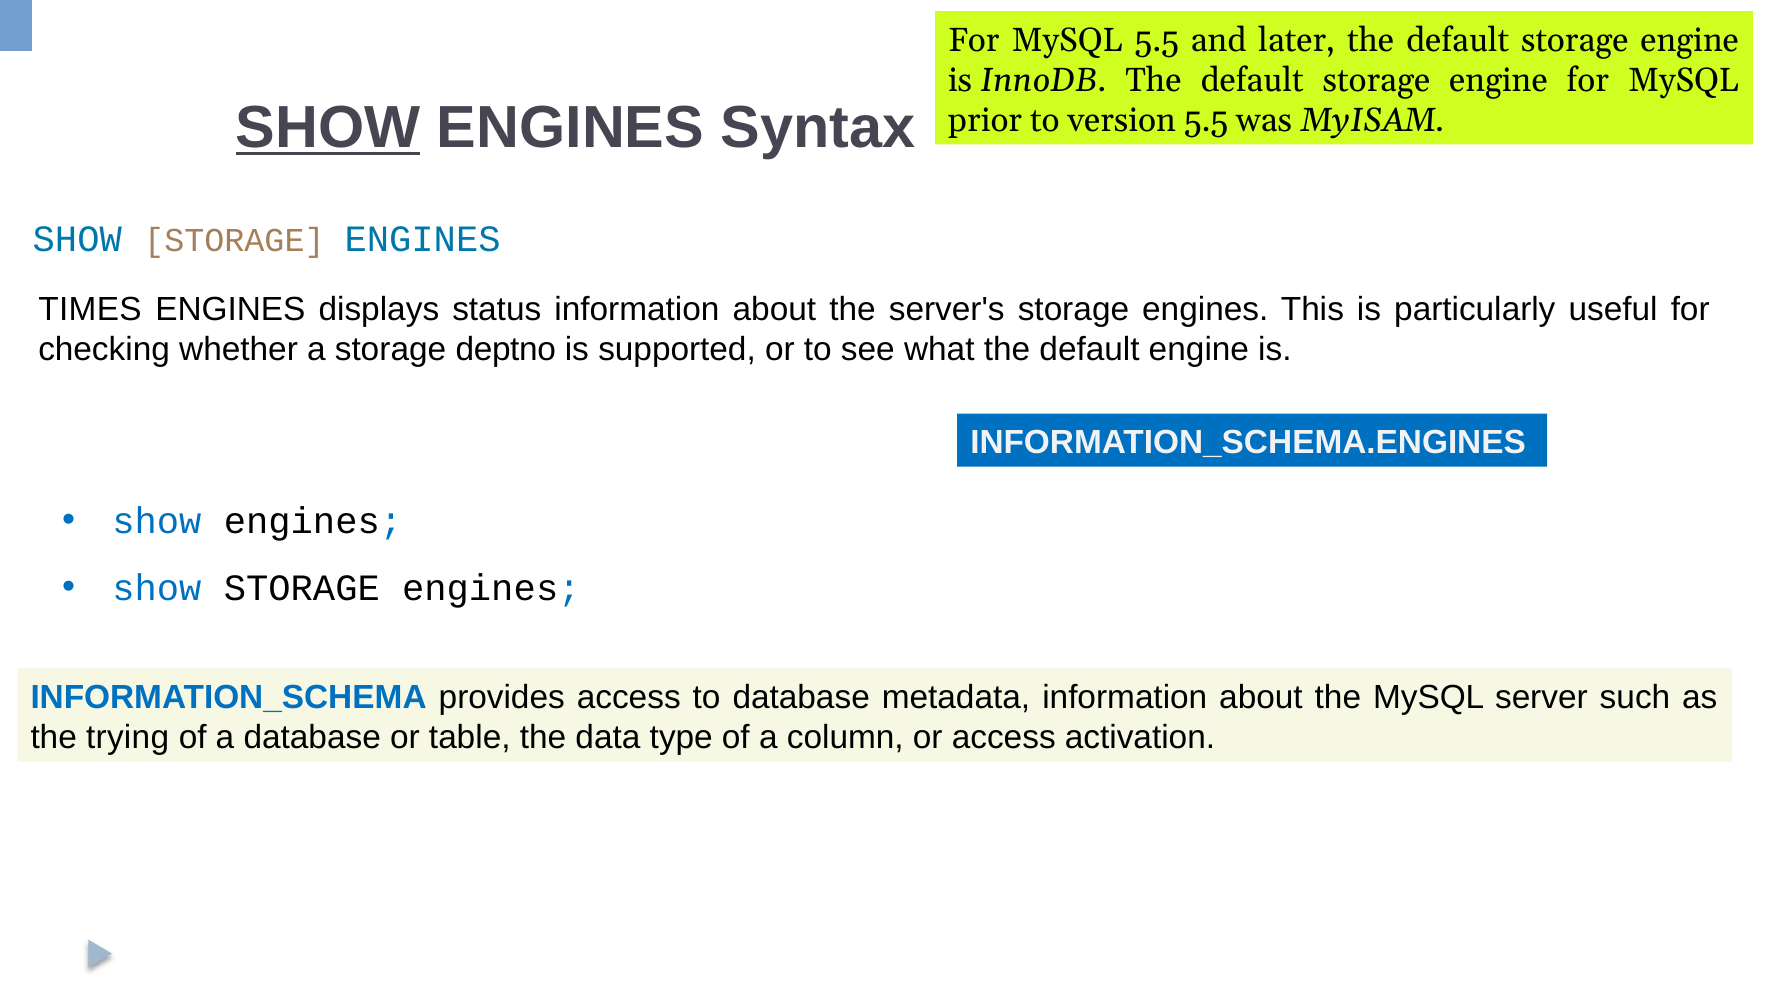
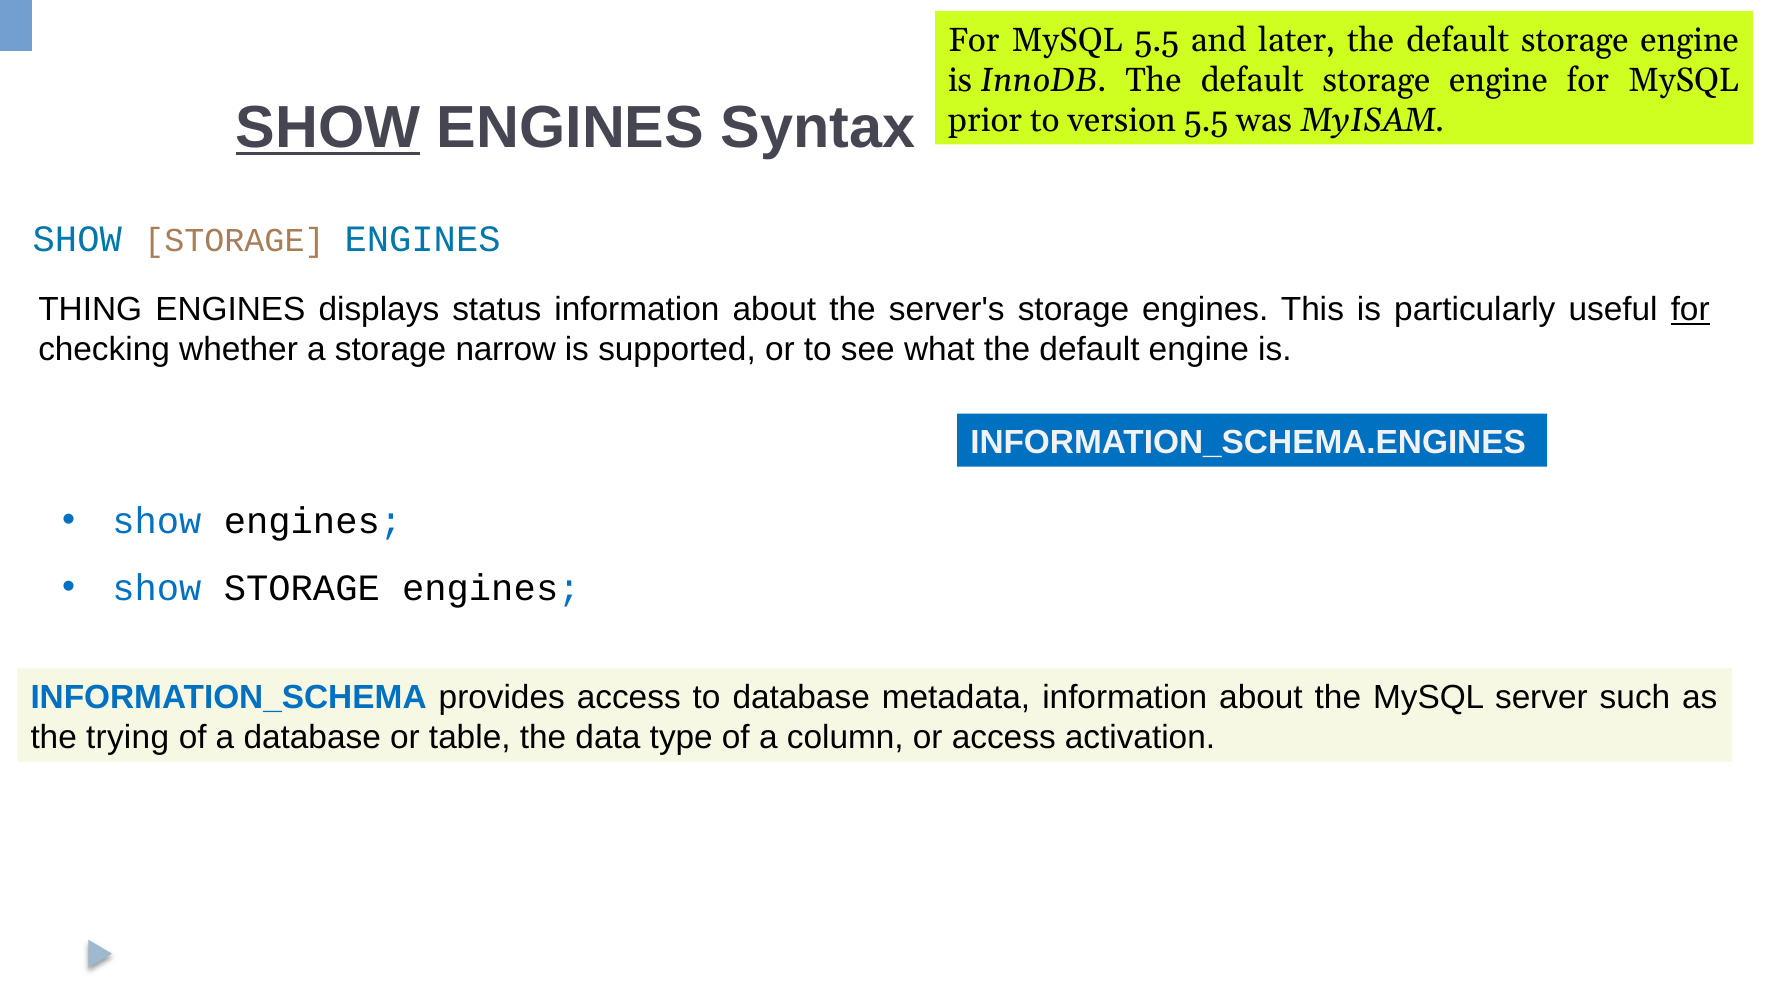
TIMES: TIMES -> THING
for at (1690, 309) underline: none -> present
deptno: deptno -> narrow
